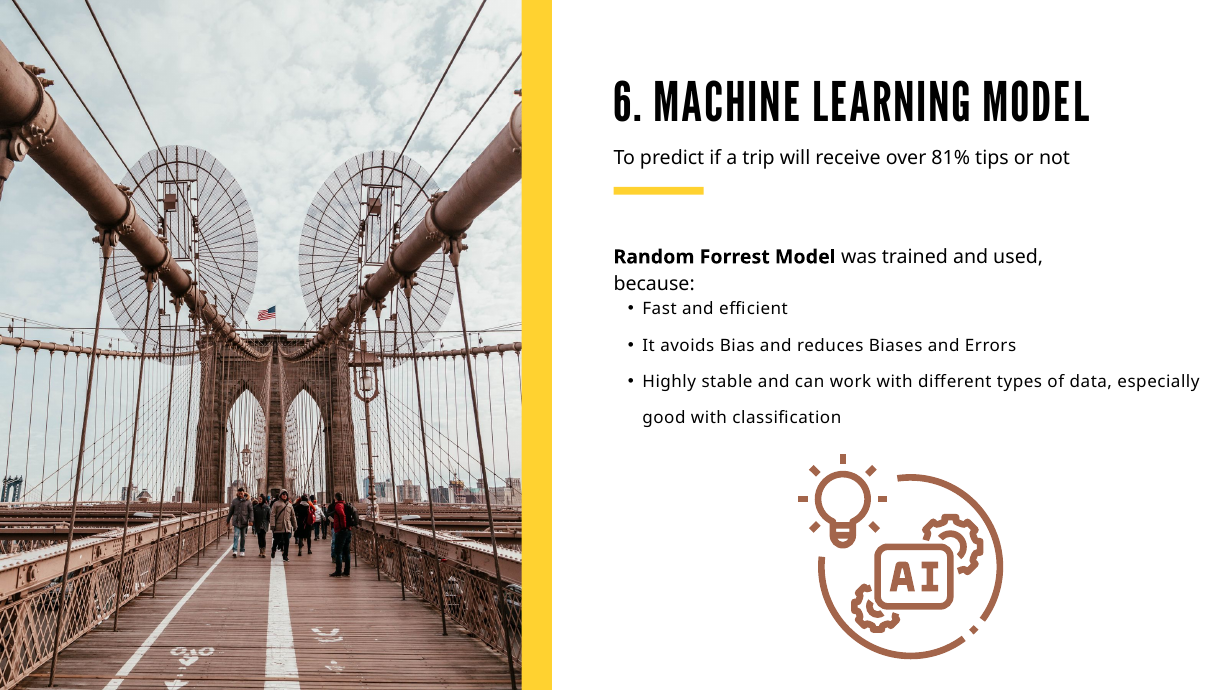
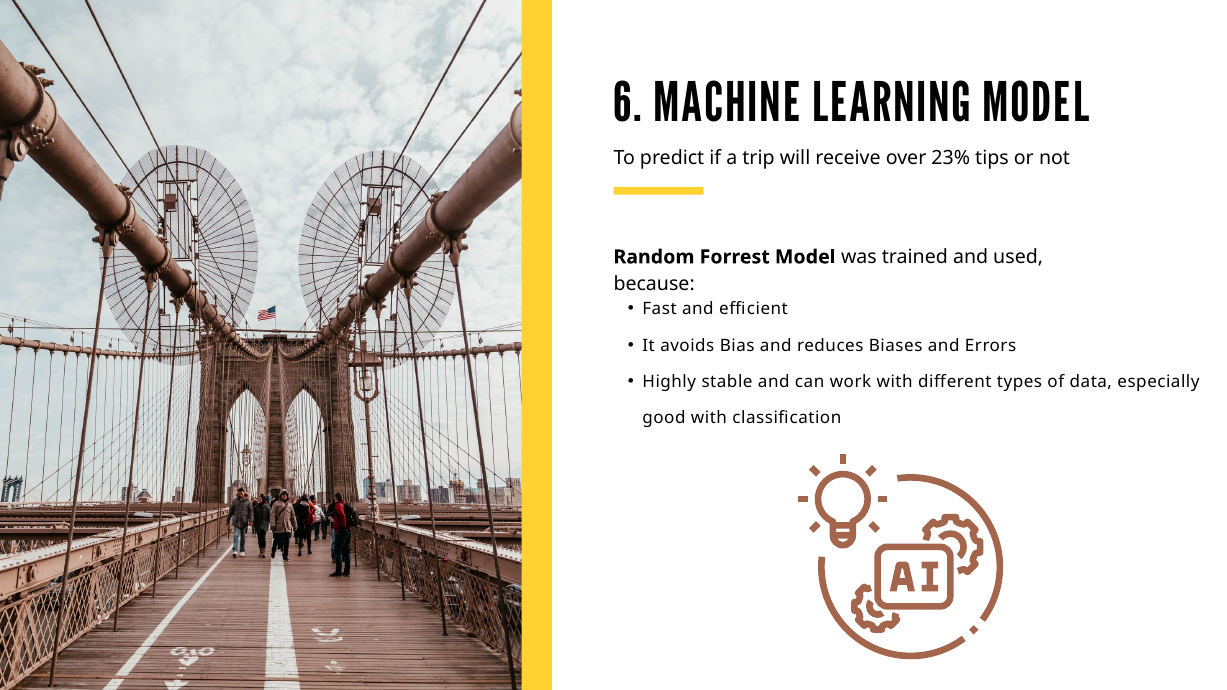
81%: 81% -> 23%
